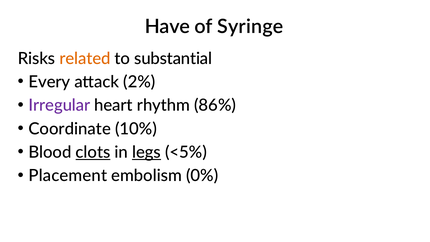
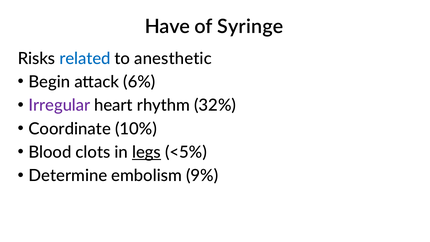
related colour: orange -> blue
substantial: substantial -> anesthetic
Every: Every -> Begin
2%: 2% -> 6%
86%: 86% -> 32%
clots underline: present -> none
Placement: Placement -> Determine
0%: 0% -> 9%
